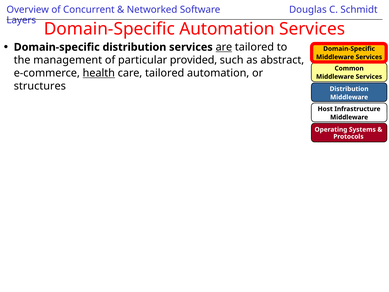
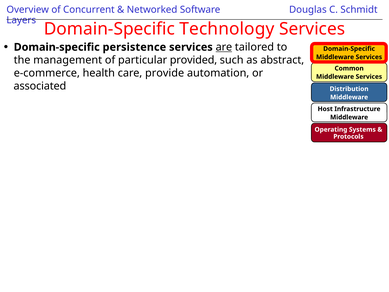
Domain-Specific Automation: Automation -> Technology
Domain-specific distribution: distribution -> persistence
health underline: present -> none
care tailored: tailored -> provide
structures: structures -> associated
